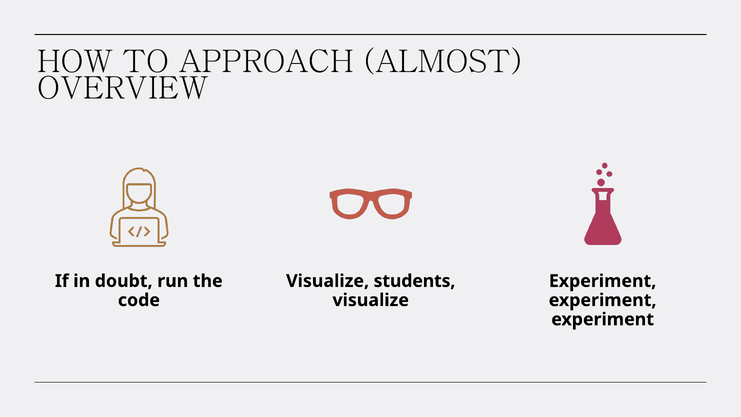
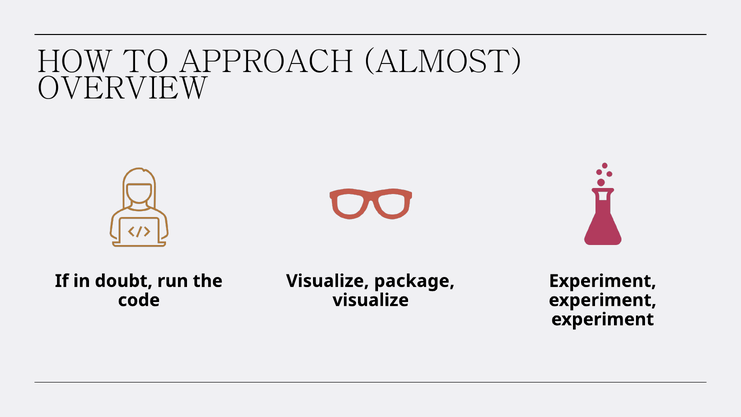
students: students -> package
